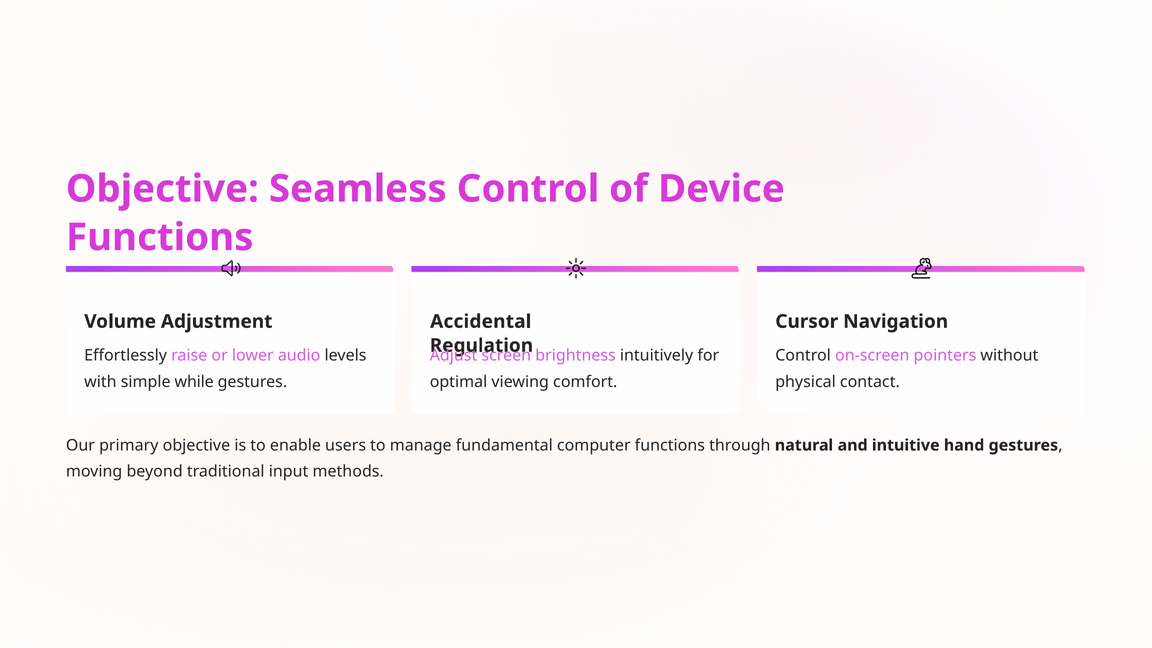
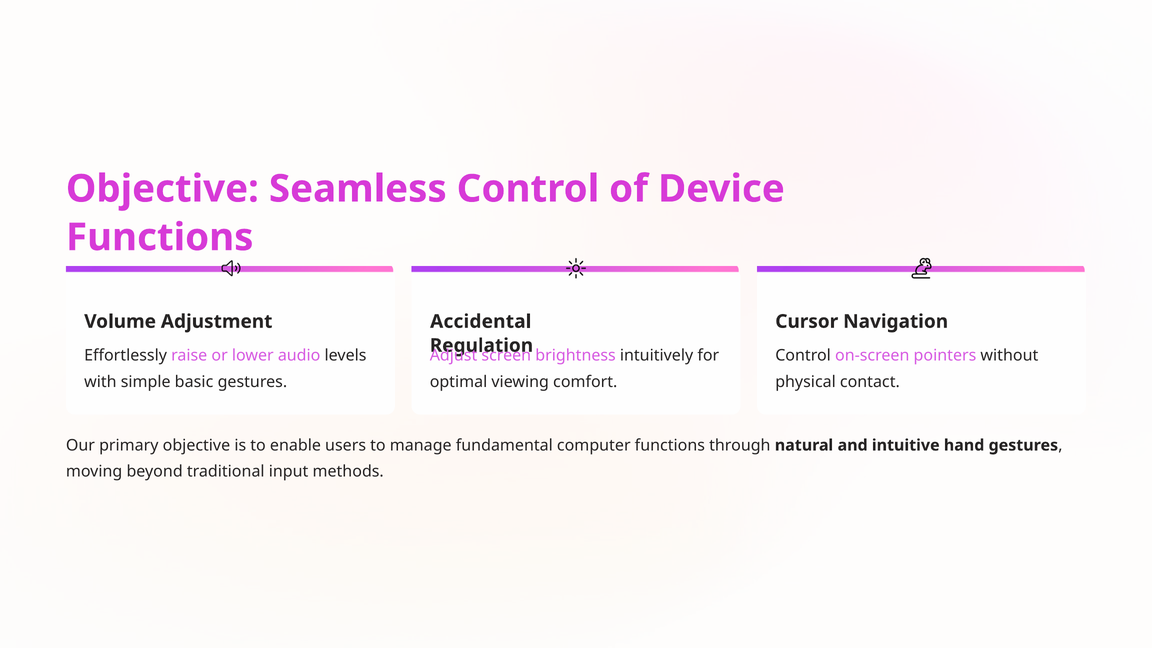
while: while -> basic
